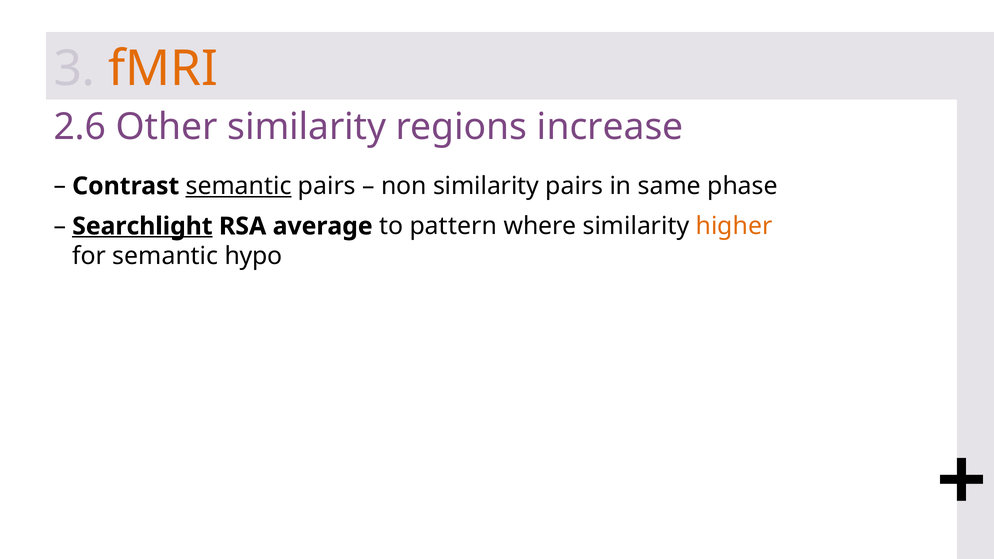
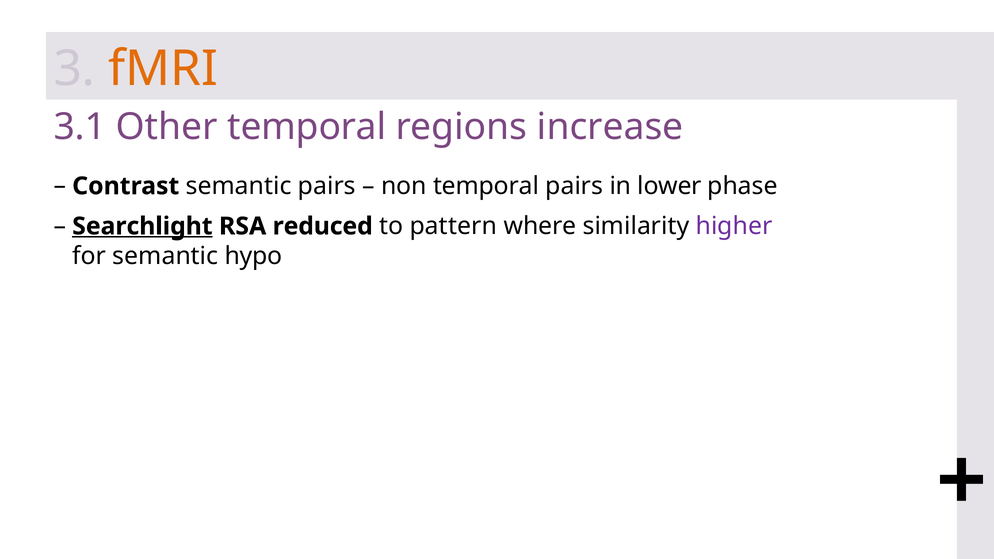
2.6: 2.6 -> 3.1
Other similarity: similarity -> temporal
semantic at (239, 186) underline: present -> none
non similarity: similarity -> temporal
same: same -> lower
average: average -> reduced
higher colour: orange -> purple
